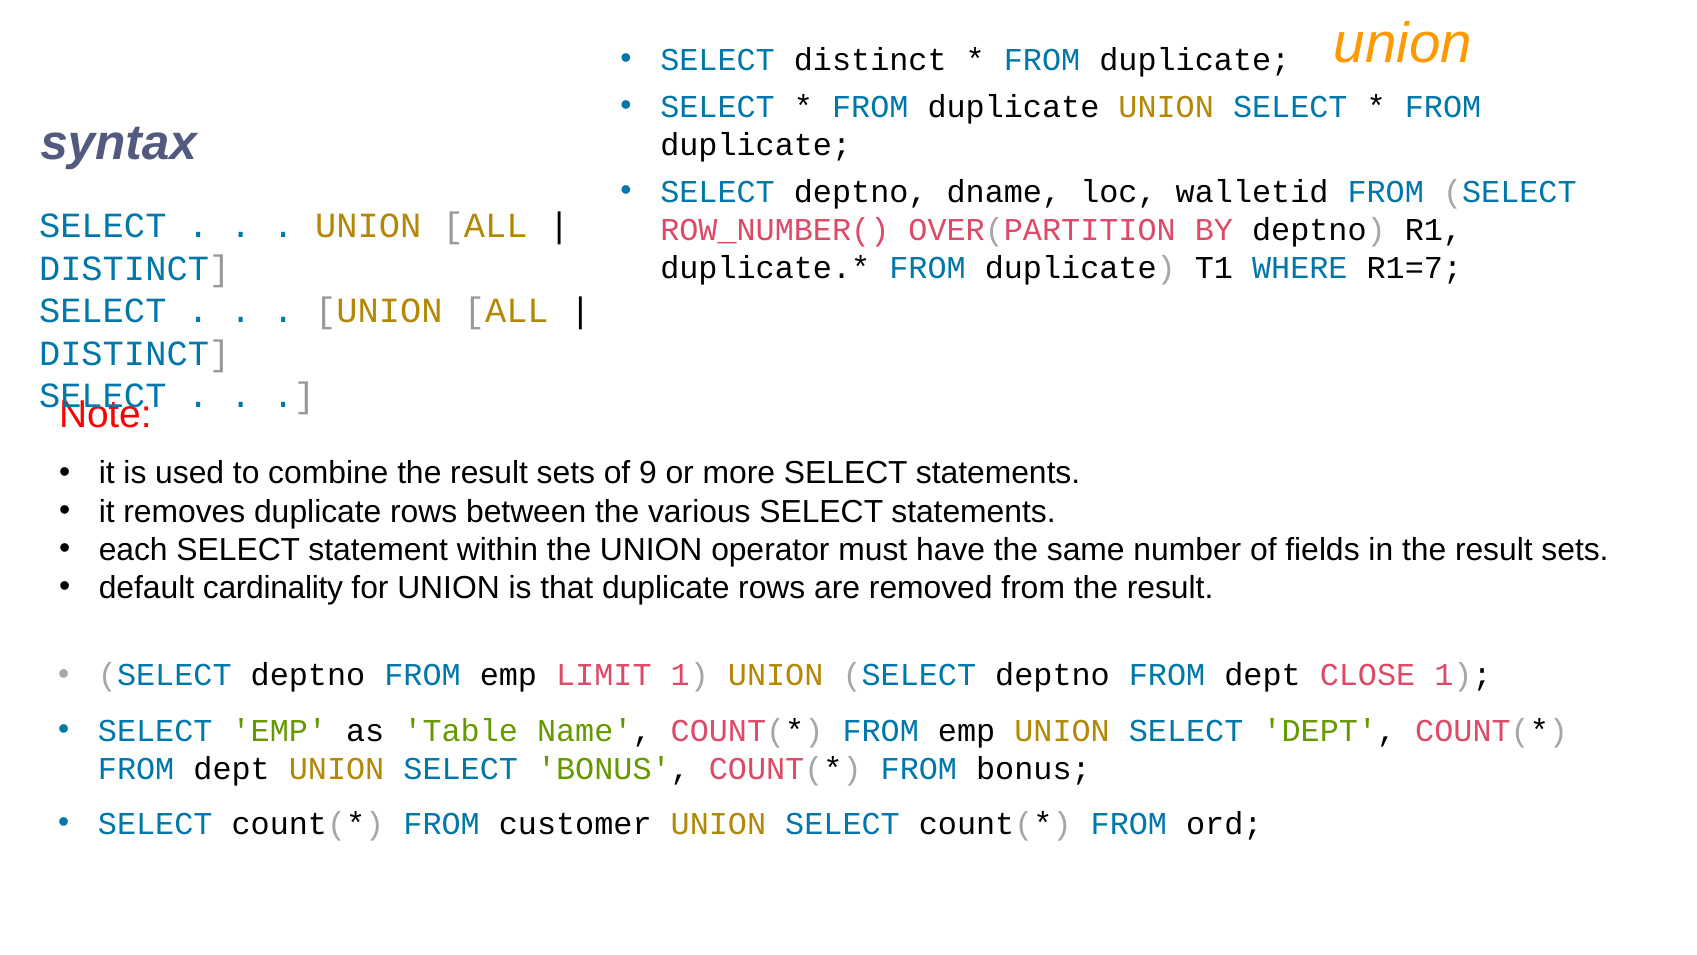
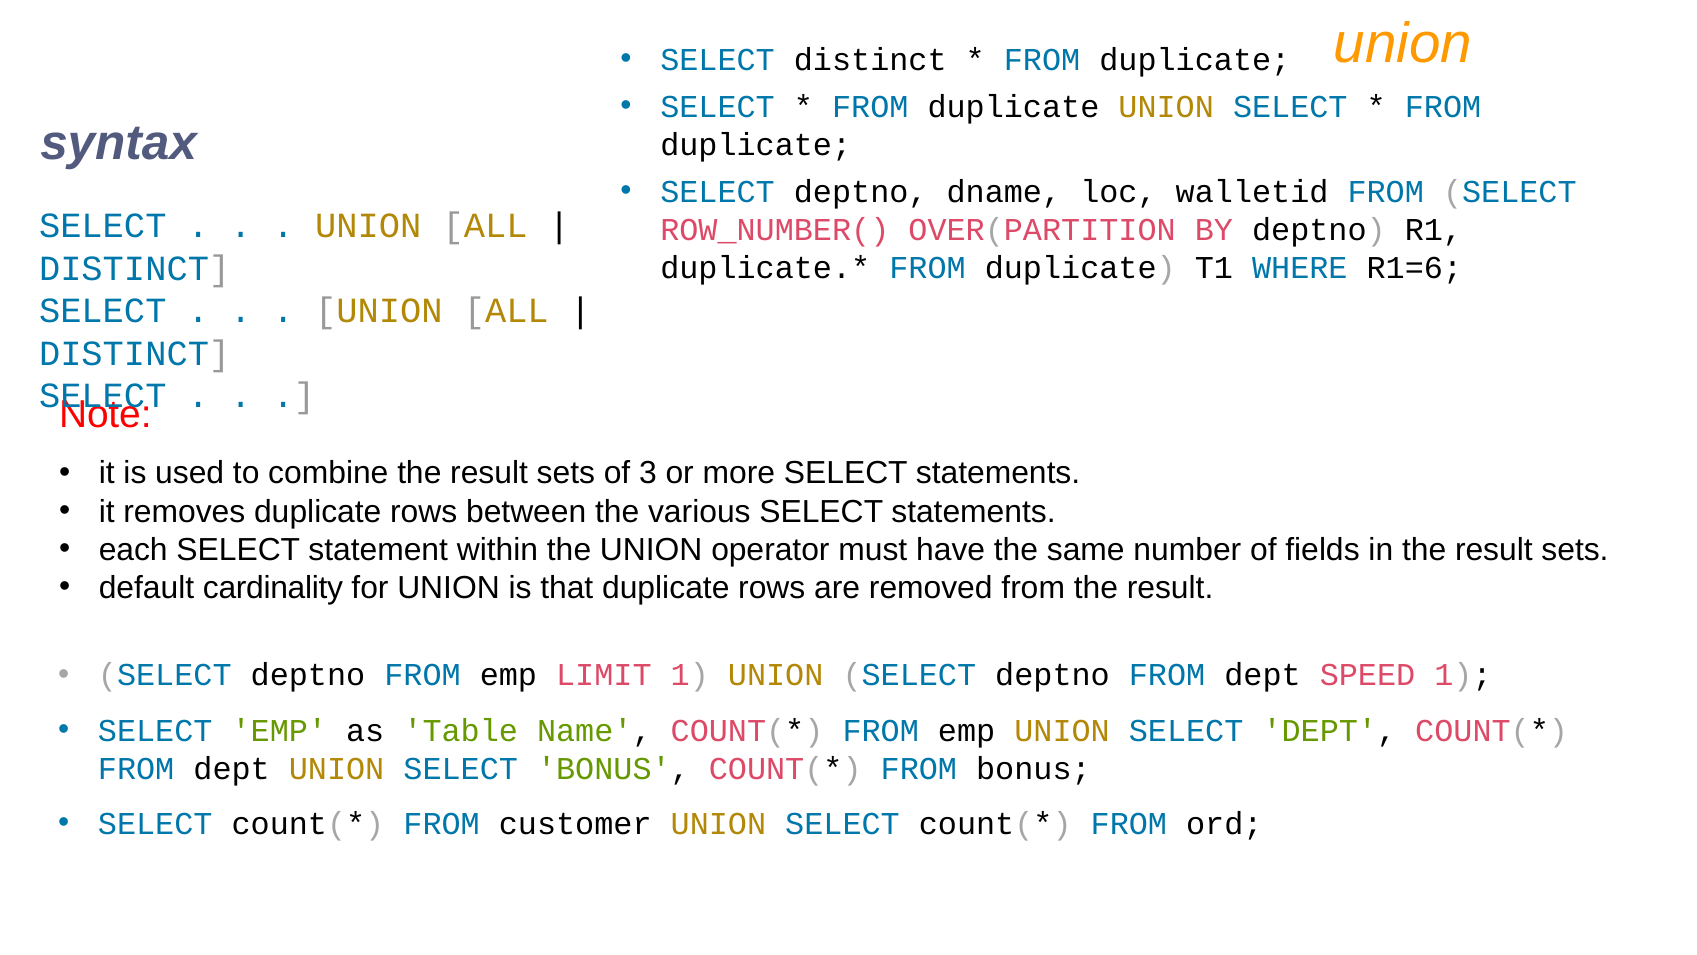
R1=7: R1=7 -> R1=6
9: 9 -> 3
CLOSE: CLOSE -> SPEED
